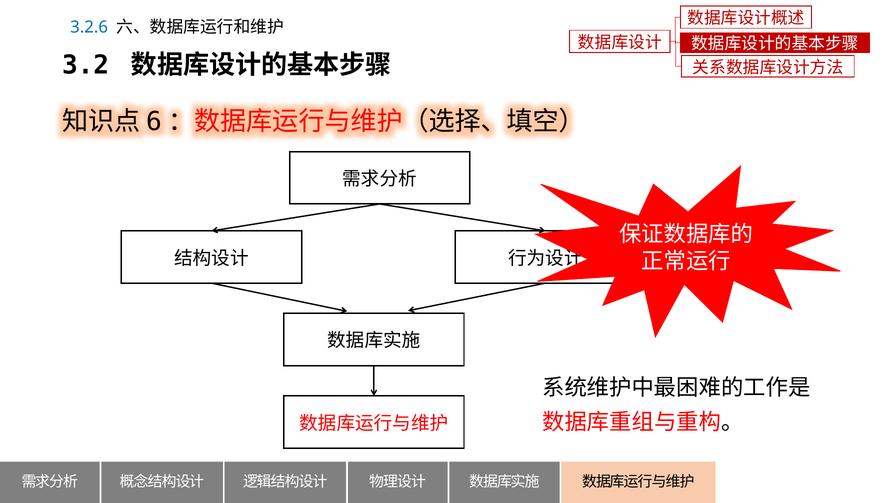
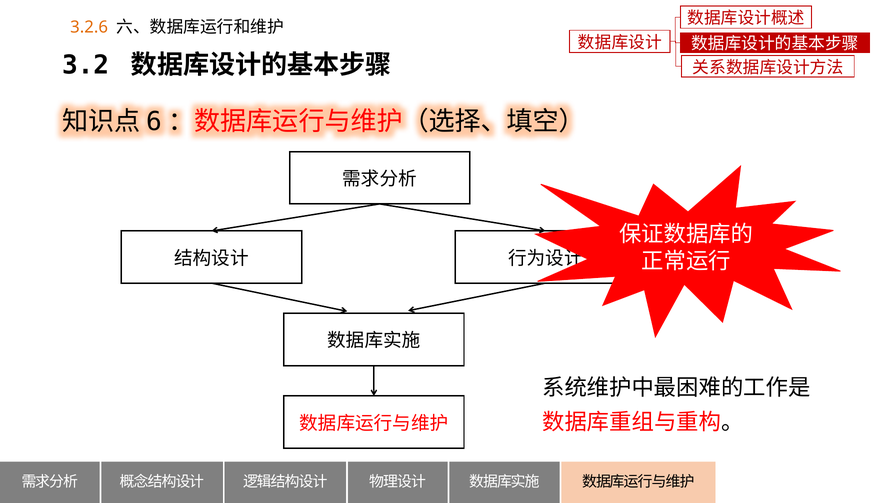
3.2.6 colour: blue -> orange
